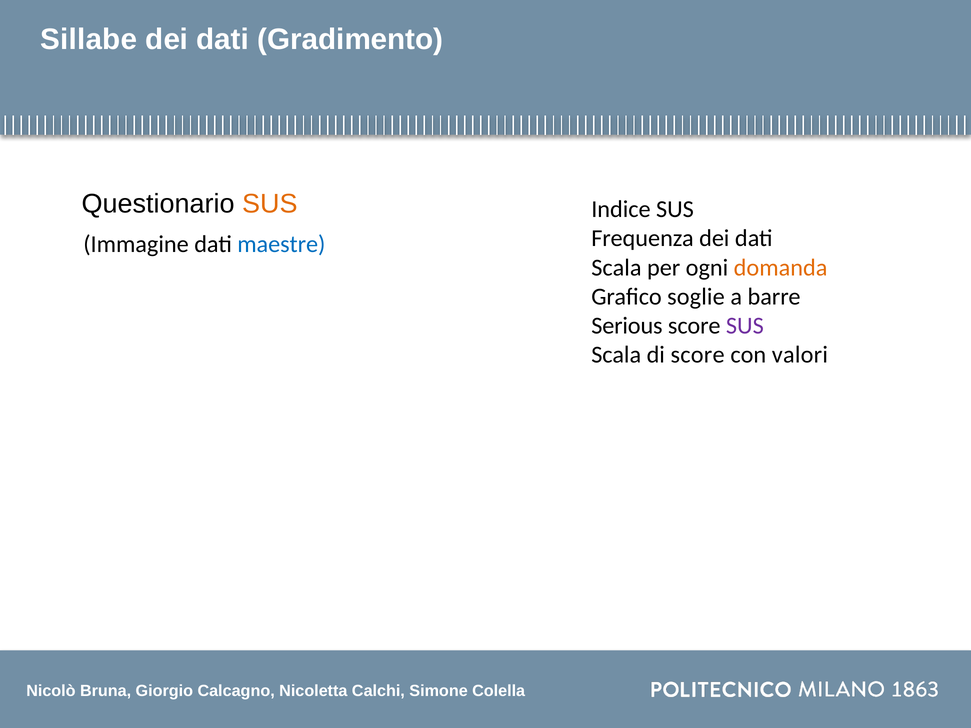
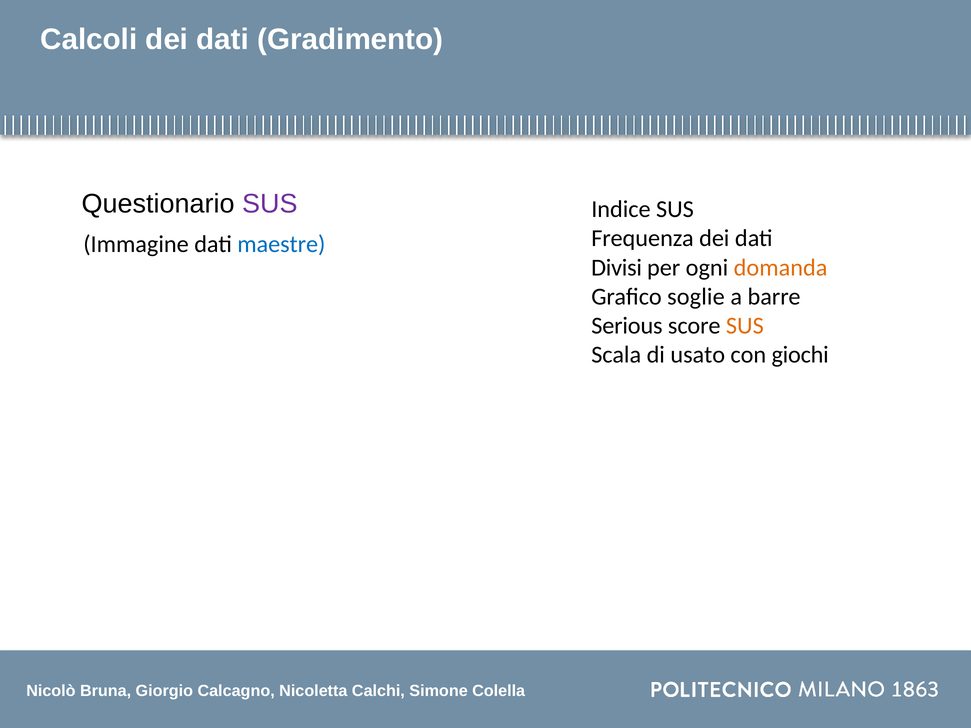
Sillabe: Sillabe -> Calcoli
SUS at (270, 204) colour: orange -> purple
Scala at (616, 268): Scala -> Divisi
SUS at (745, 326) colour: purple -> orange
di score: score -> usato
valori: valori -> giochi
